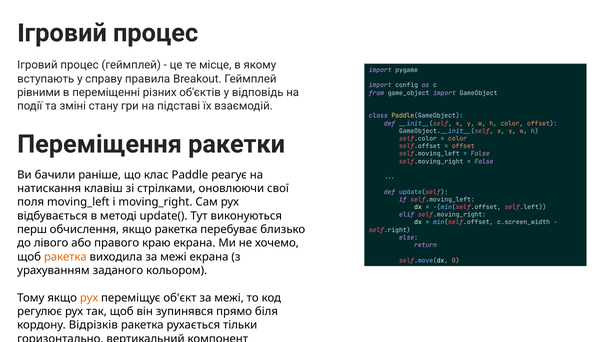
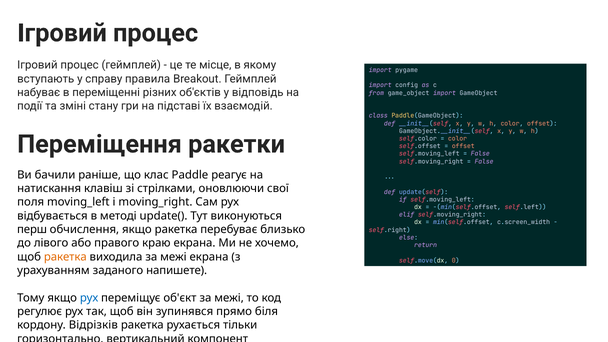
рівними: рівними -> набуває
кольором: кольором -> напишете
рух at (89, 298) colour: orange -> blue
